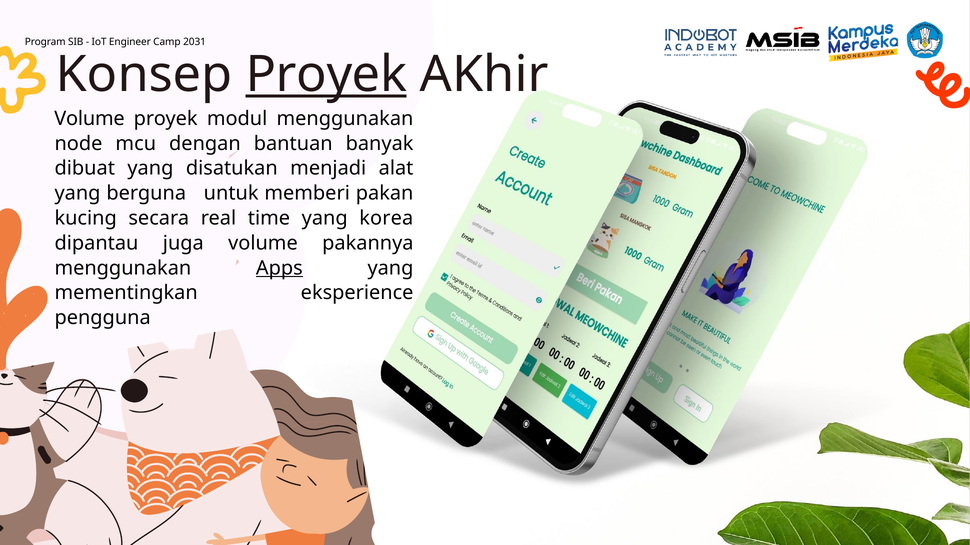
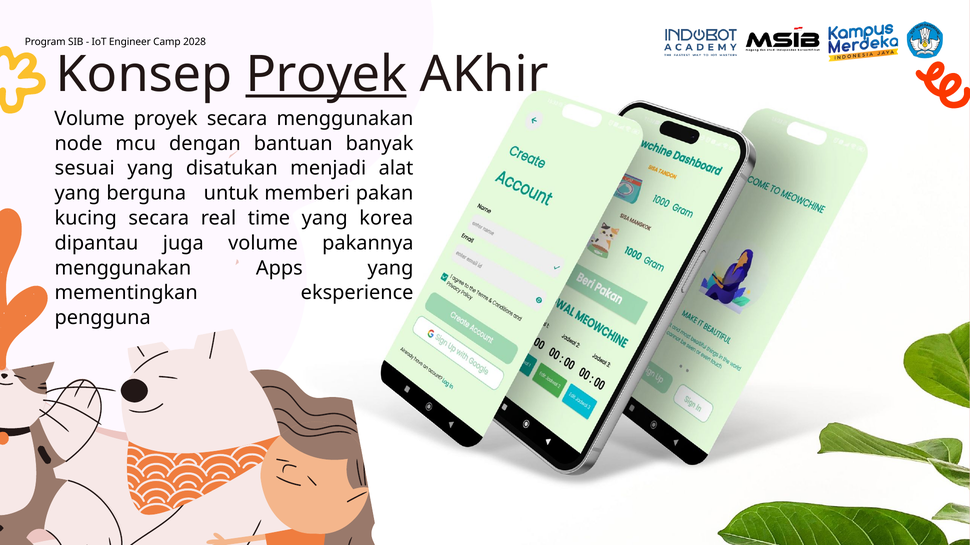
2031: 2031 -> 2028
proyek modul: modul -> secara
dibuat: dibuat -> sesuai
Apps underline: present -> none
